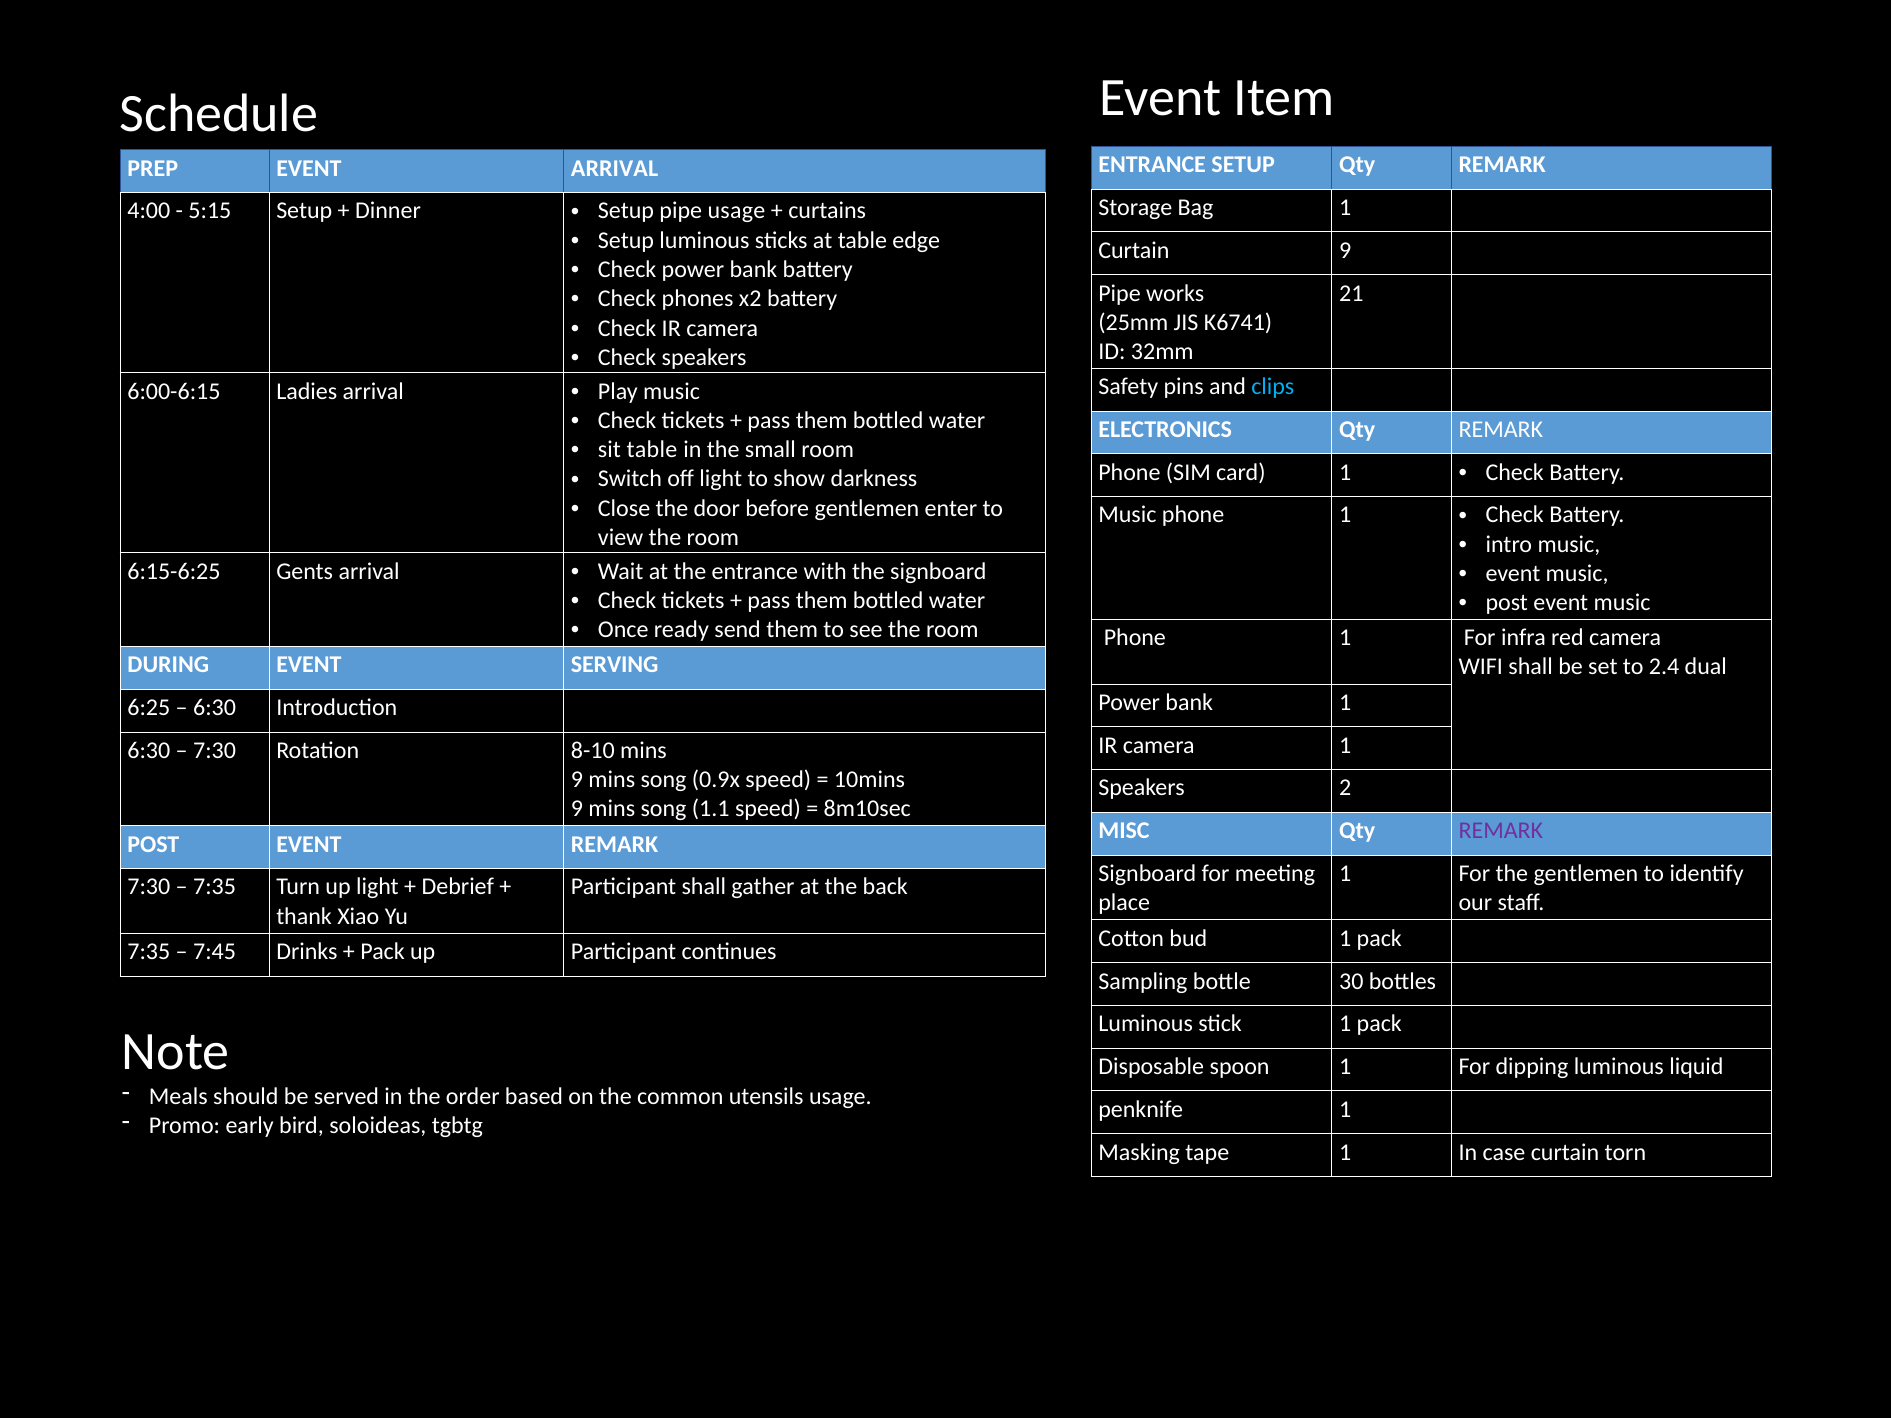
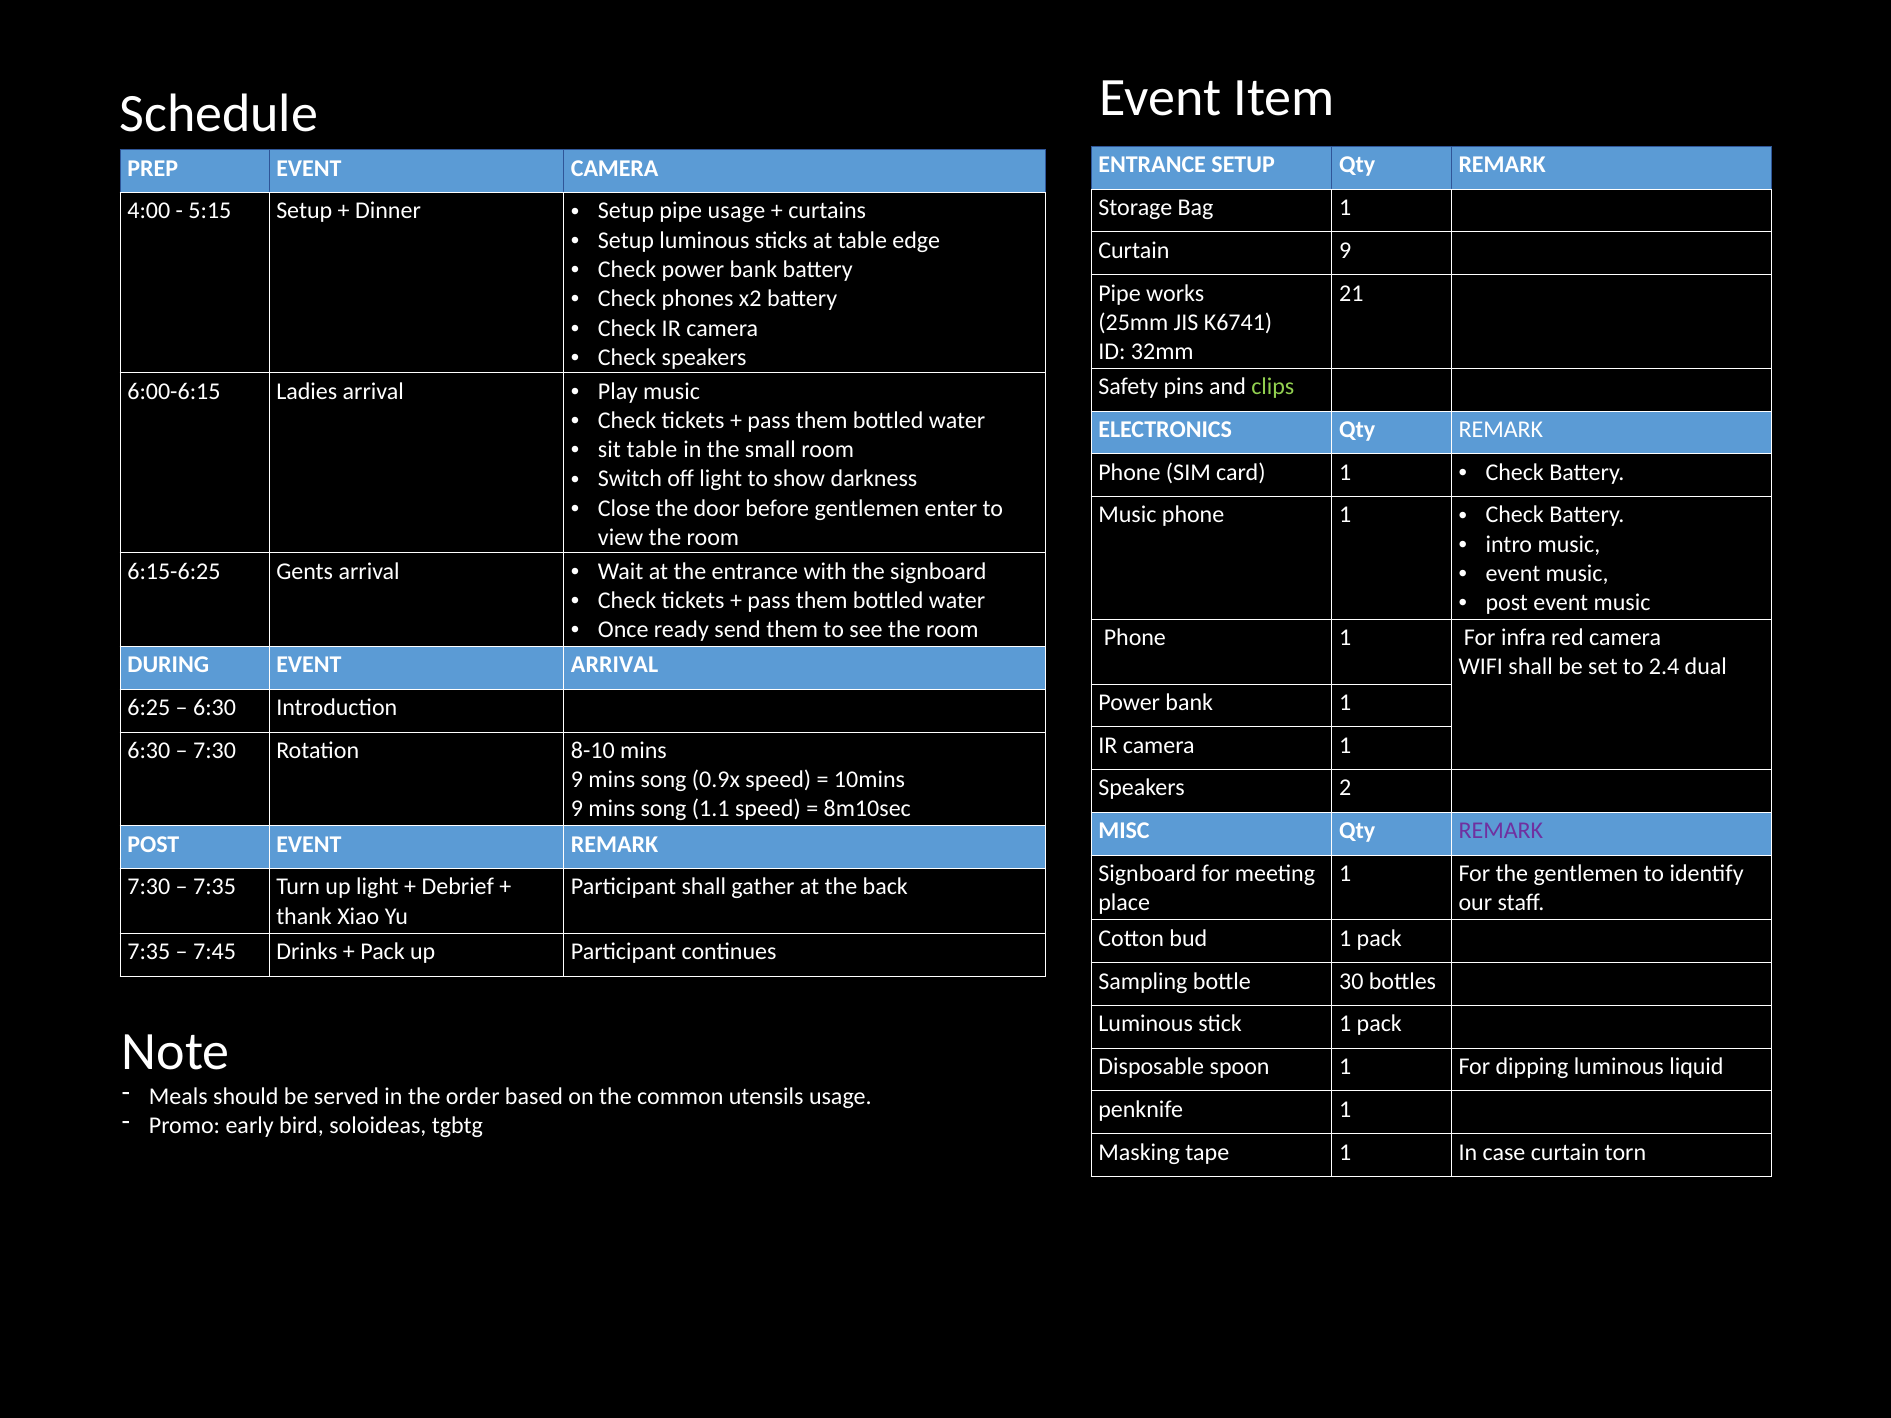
EVENT ARRIVAL: ARRIVAL -> CAMERA
clips colour: light blue -> light green
EVENT SERVING: SERVING -> ARRIVAL
